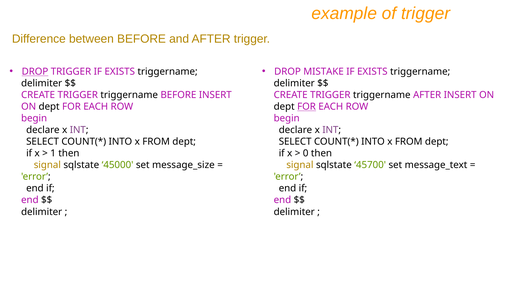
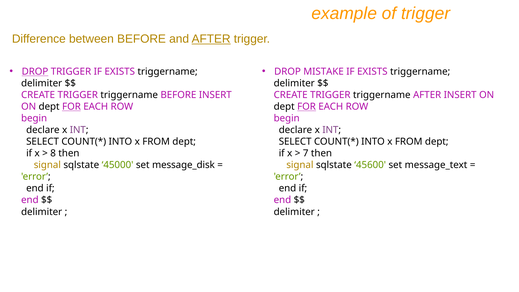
AFTER at (211, 39) underline: none -> present
FOR at (71, 107) underline: none -> present
1: 1 -> 8
0: 0 -> 7
message_size: message_size -> message_disk
45700: 45700 -> 45600
